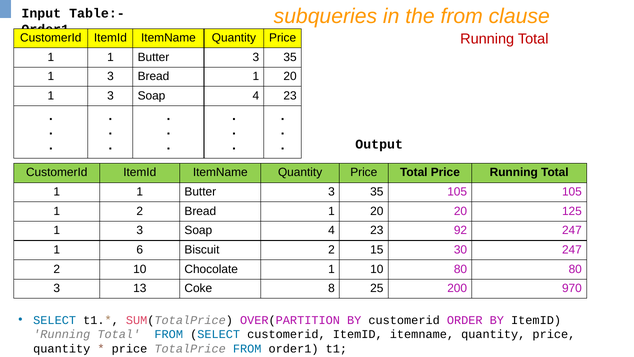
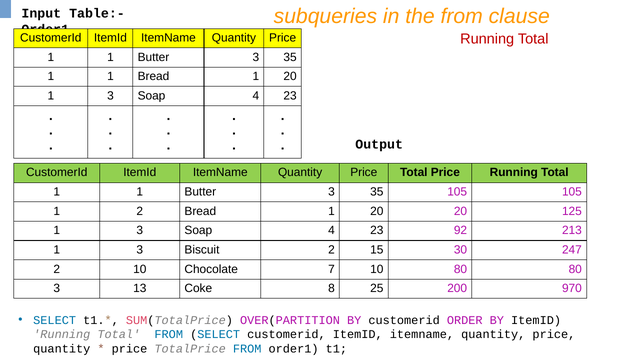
3 at (110, 76): 3 -> 1
92 247: 247 -> 213
6 at (140, 250): 6 -> 3
Chocolate 1: 1 -> 7
